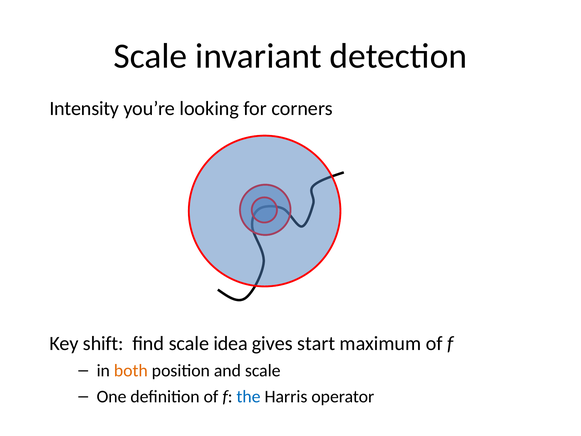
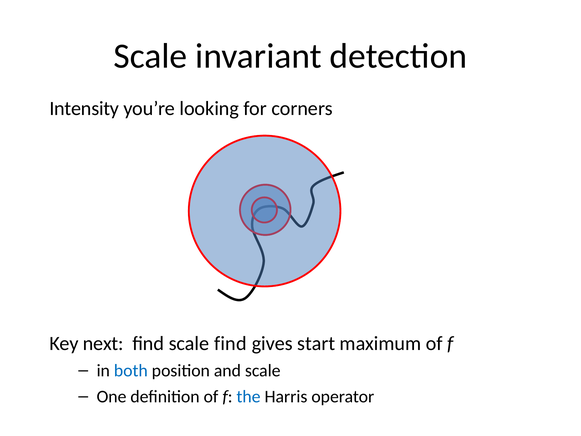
shift: shift -> next
scale idea: idea -> find
both colour: orange -> blue
